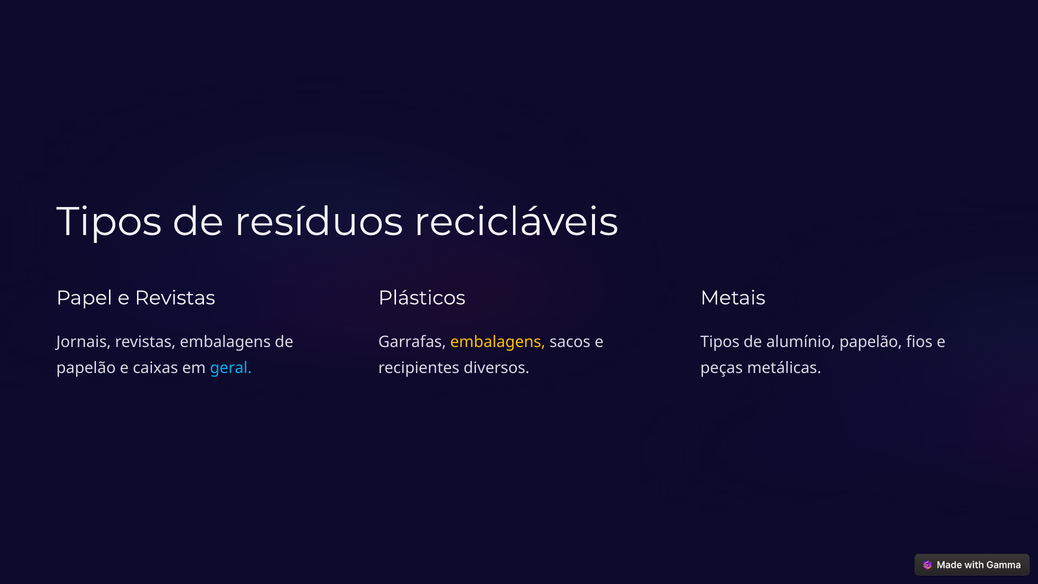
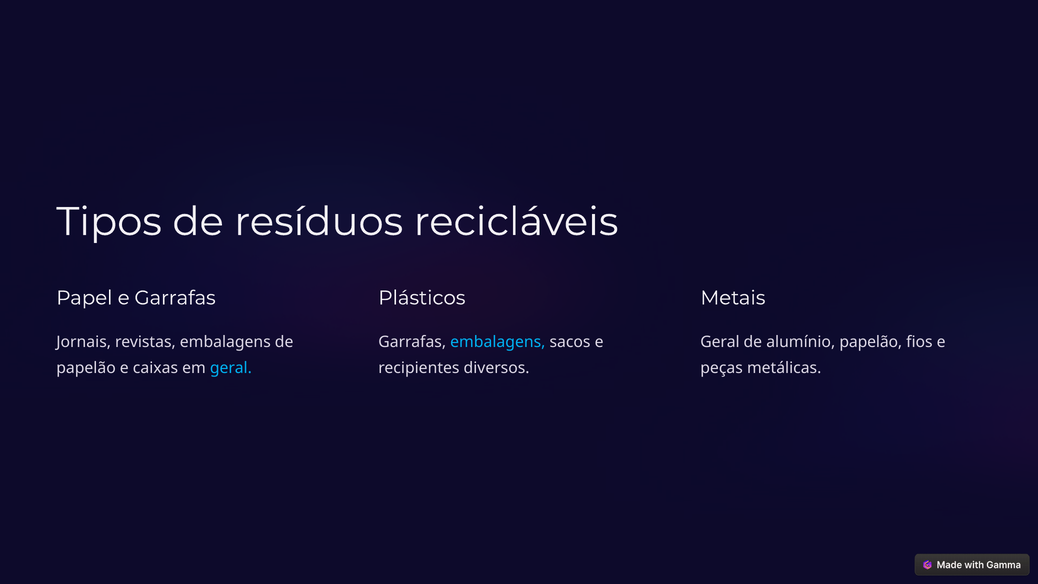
e Revistas: Revistas -> Garrafas
embalagens at (498, 342) colour: yellow -> light blue
Tipos at (720, 342): Tipos -> Geral
